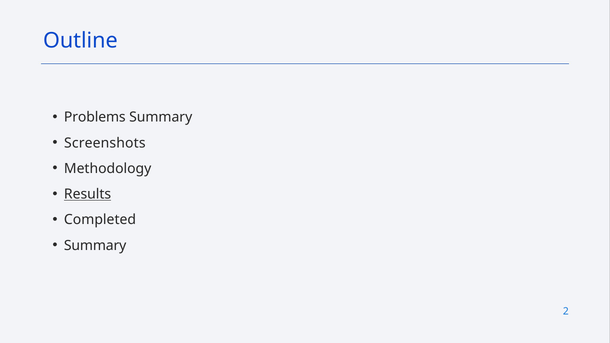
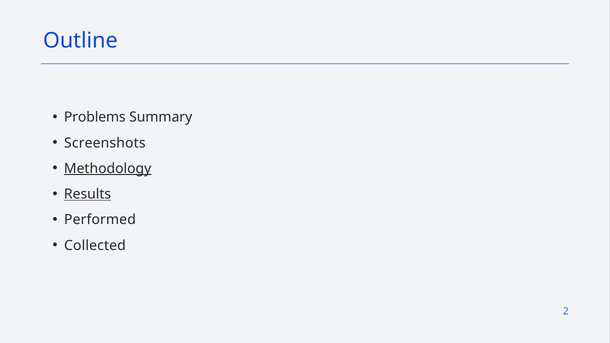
Methodology underline: none -> present
Completed: Completed -> Performed
Summary at (95, 246): Summary -> Collected
